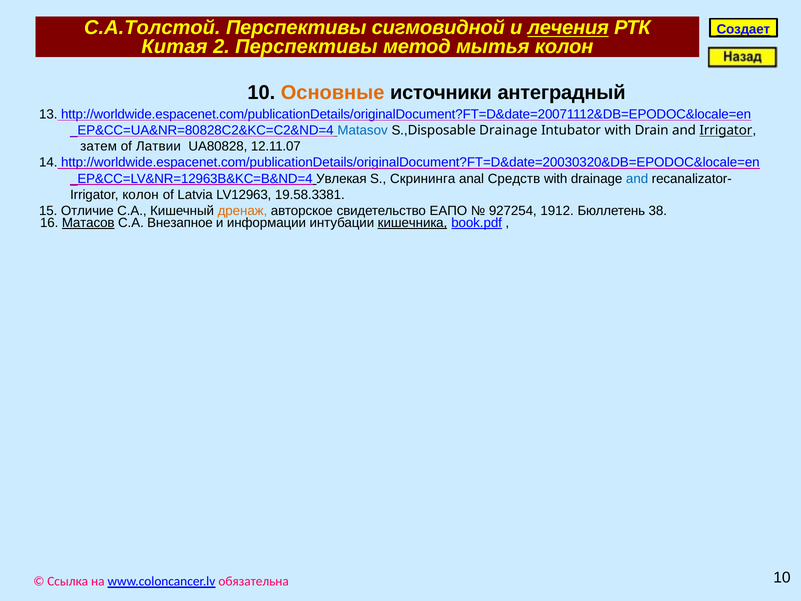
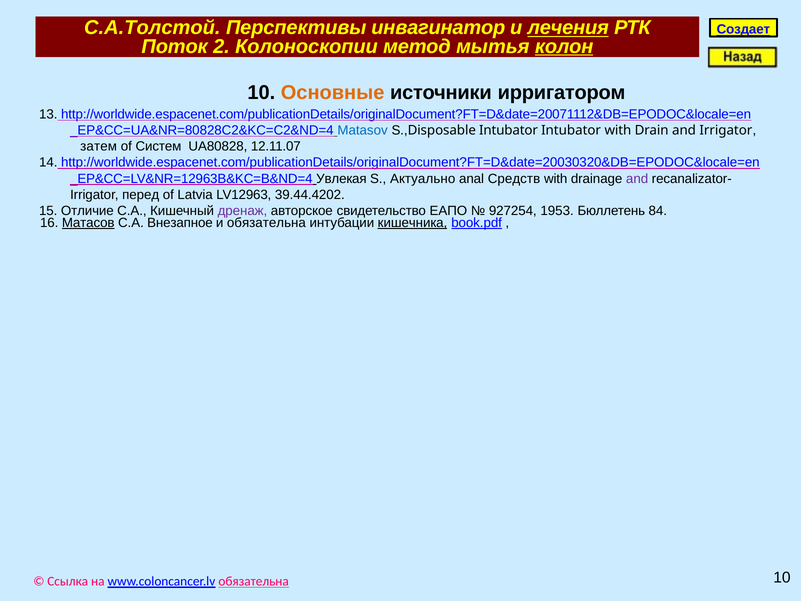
сигмовидной: сигмовидной -> инвагинатор
Китая: Китая -> Поток
2 Перспективы: Перспективы -> Колоноскопии
колон at (564, 46) underline: none -> present
антеградный: антеградный -> ирригатором
Disposable Drainage: Drainage -> Intubator
Irrigator at (726, 130) underline: present -> none
Латвии: Латвии -> Систем
Скрининга: Скрининга -> Актуально
and at (637, 179) colour: blue -> purple
Irrigator колон: колон -> перед
19.58.3381: 19.58.3381 -> 39.44.4202
дренаж colour: orange -> purple
1912: 1912 -> 1953
38: 38 -> 84
и информации: информации -> обязательна
обязательна at (254, 581) underline: none -> present
